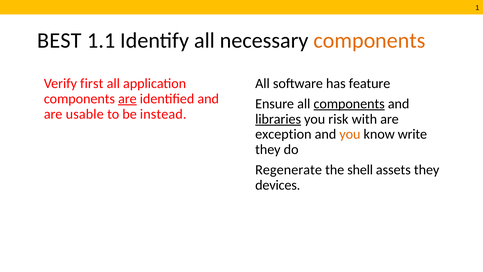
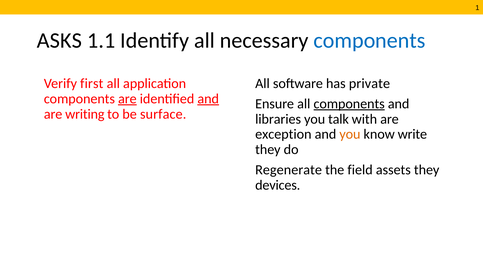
BEST: BEST -> ASKS
components at (369, 41) colour: orange -> blue
feature: feature -> private
and at (208, 99) underline: none -> present
usable: usable -> writing
instead: instead -> surface
libraries underline: present -> none
risk: risk -> talk
shell: shell -> field
